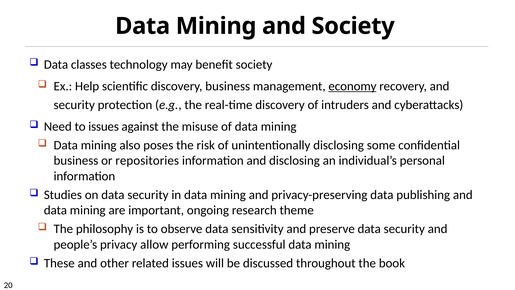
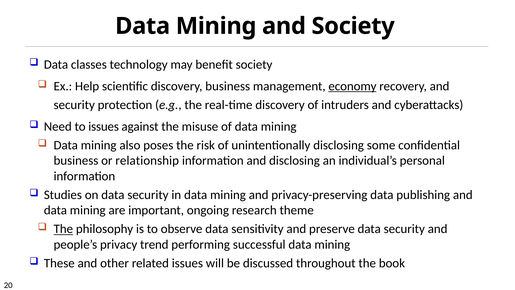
repositories: repositories -> relationship
The at (63, 229) underline: none -> present
allow: allow -> trend
